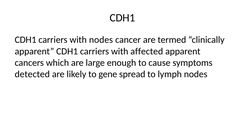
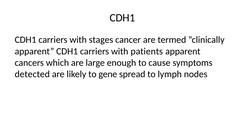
with nodes: nodes -> stages
affected: affected -> patients
